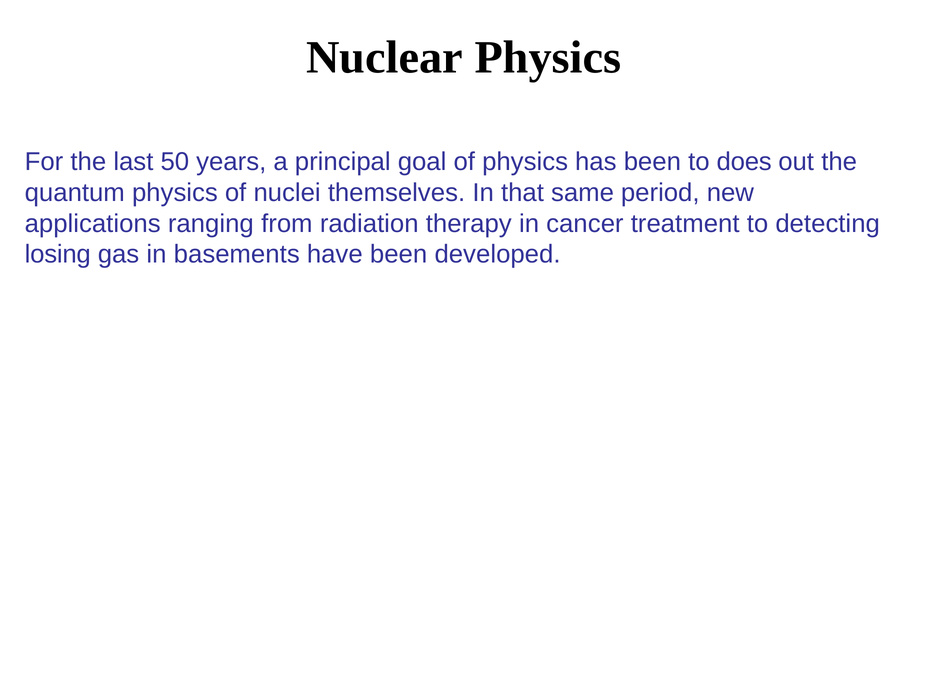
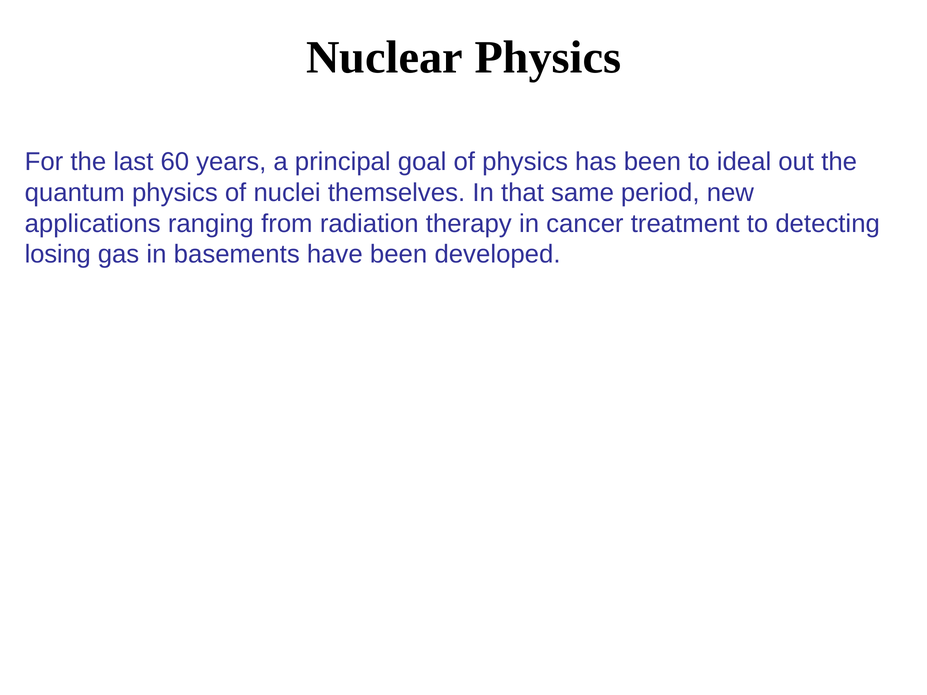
50: 50 -> 60
does: does -> ideal
